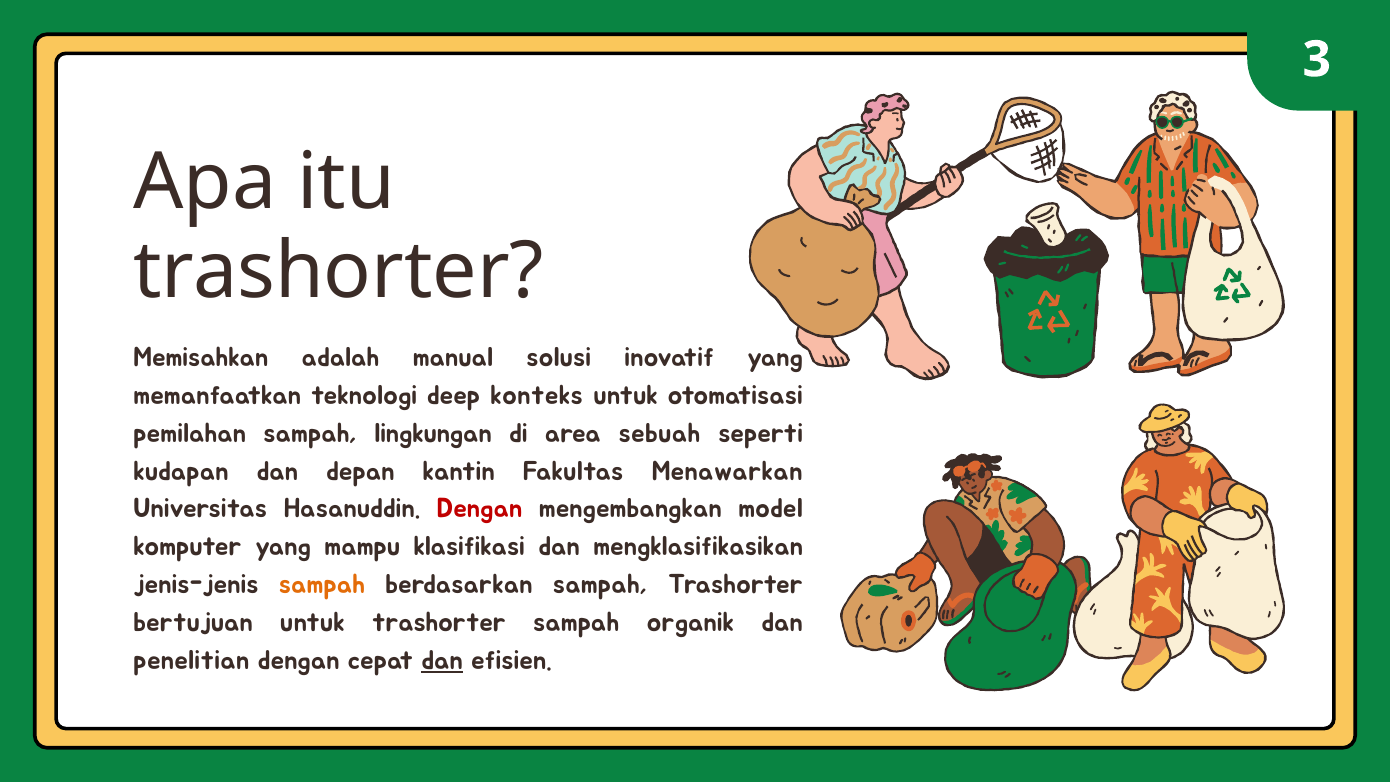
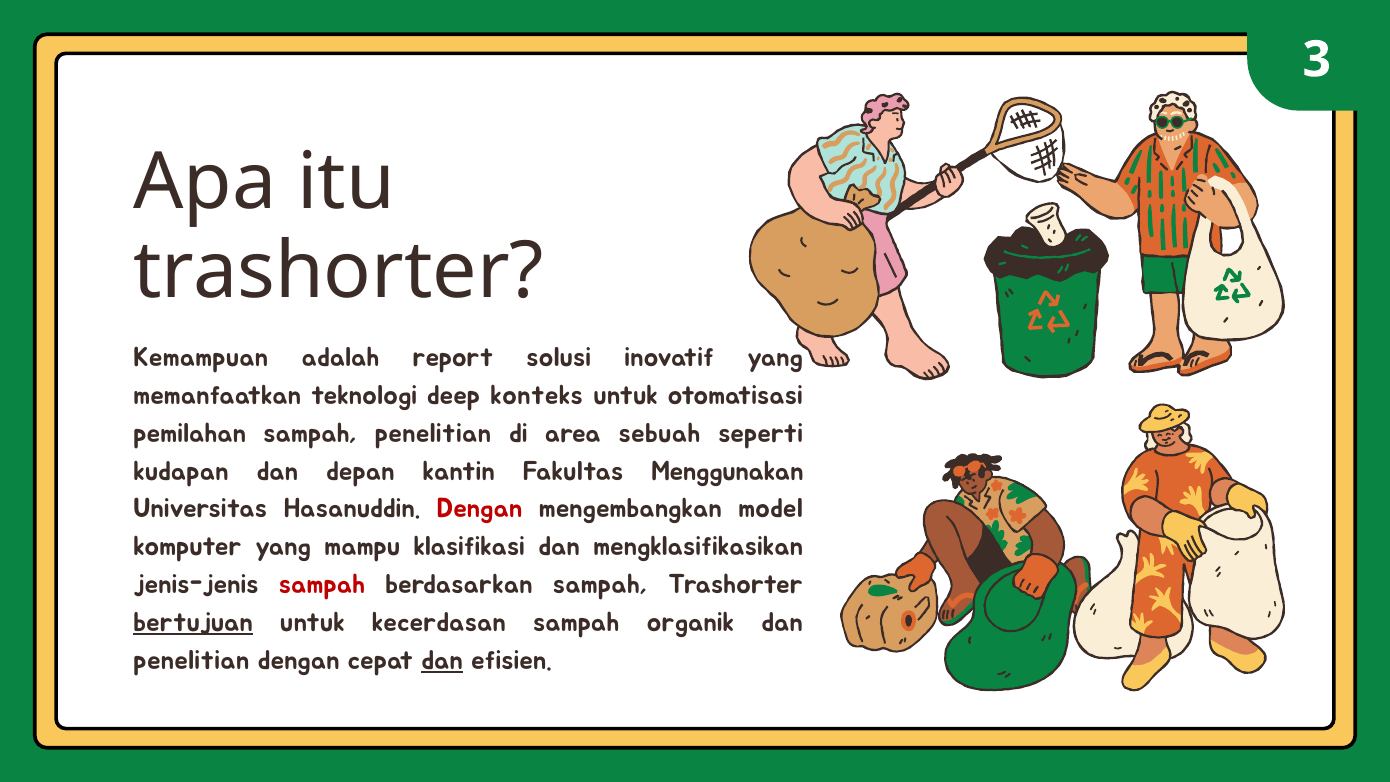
Memisahkan: Memisahkan -> Kemampuan
manual: manual -> report
sampah lingkungan: lingkungan -> penelitian
Menawarkan: Menawarkan -> Menggunakan
sampah at (322, 585) colour: orange -> red
bertujuan underline: none -> present
untuk trashorter: trashorter -> kecerdasan
